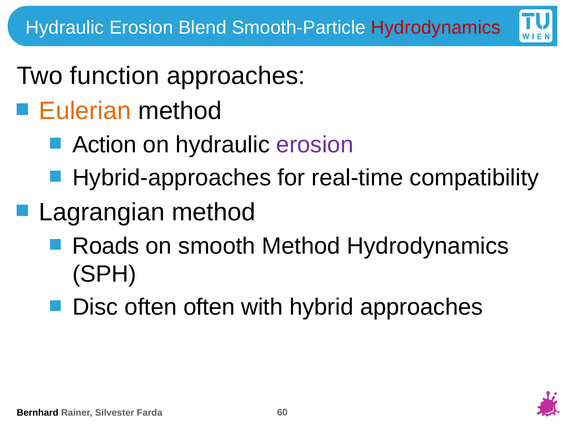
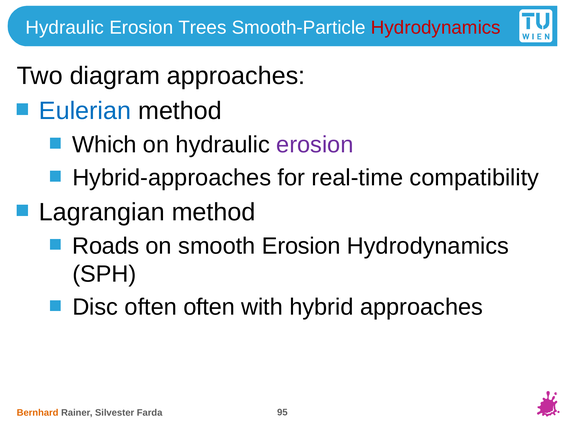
Blend: Blend -> Trees
function: function -> diagram
Eulerian colour: orange -> blue
Action: Action -> Which
smooth Method: Method -> Erosion
Bernhard colour: black -> orange
60: 60 -> 95
